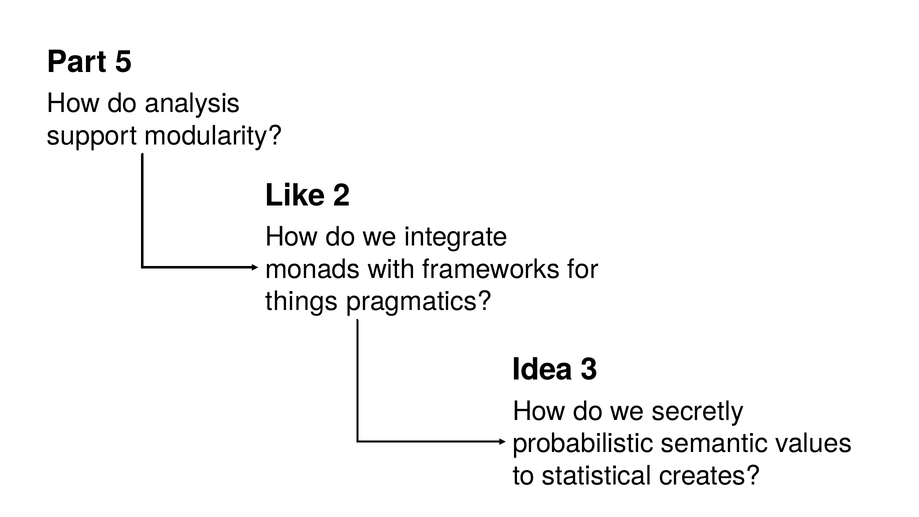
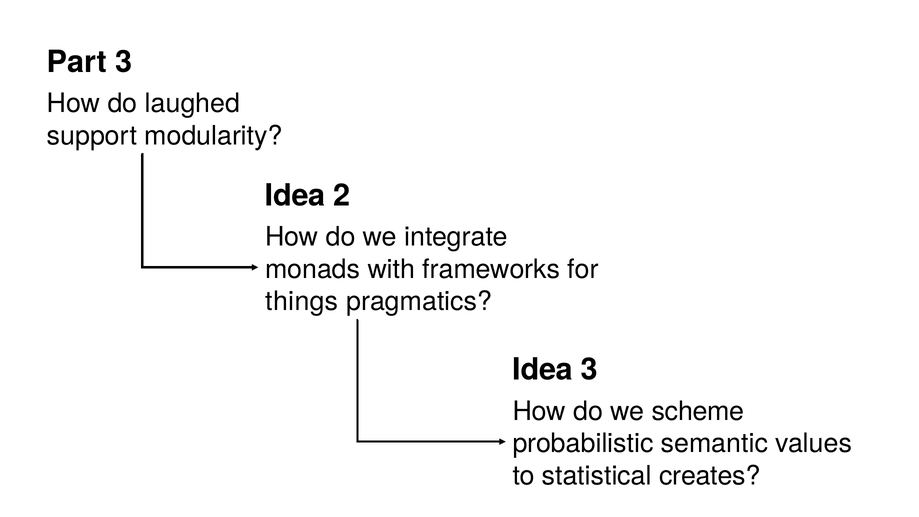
Part 5: 5 -> 3
analysis: analysis -> laughed
Like at (295, 195): Like -> Idea
secretly: secretly -> scheme
